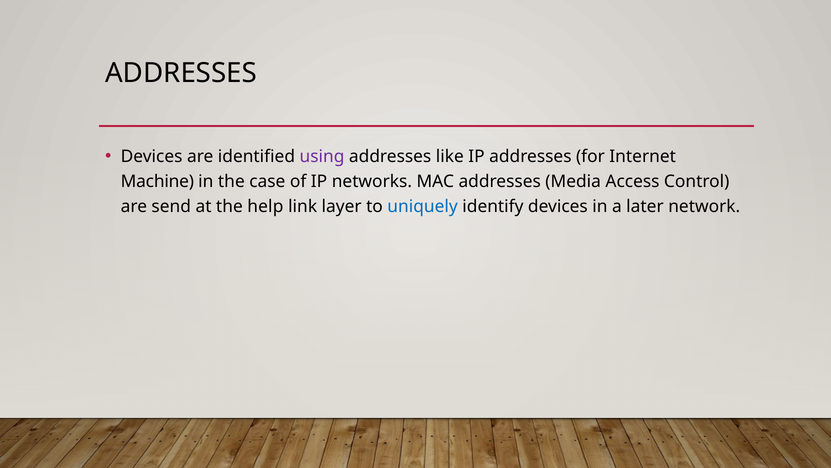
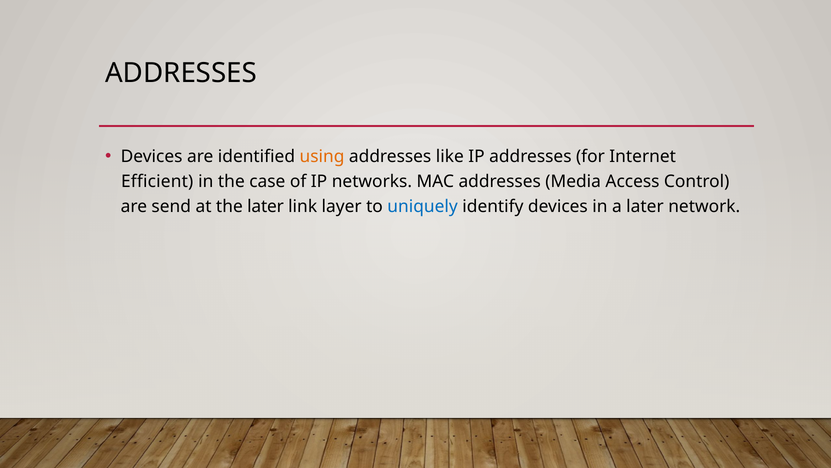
using colour: purple -> orange
Machine: Machine -> Efficient
the help: help -> later
